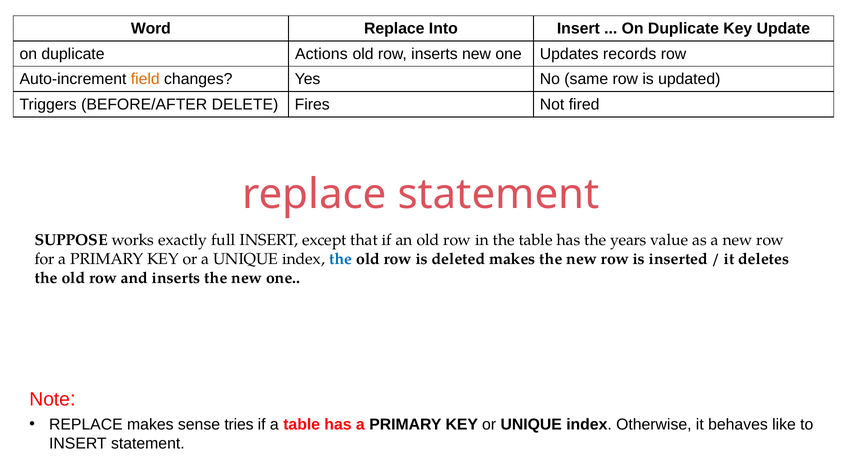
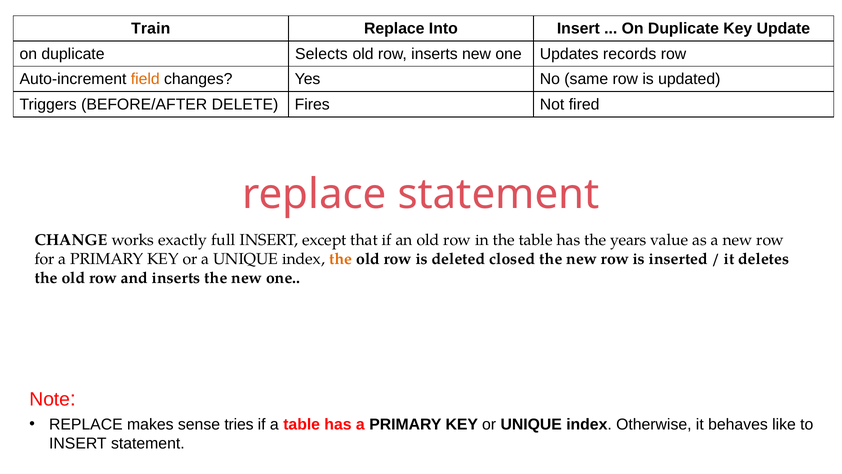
Word: Word -> Train
Actions: Actions -> Selects
SUPPOSE: SUPPOSE -> CHANGE
the at (341, 259) colour: blue -> orange
deleted makes: makes -> closed
